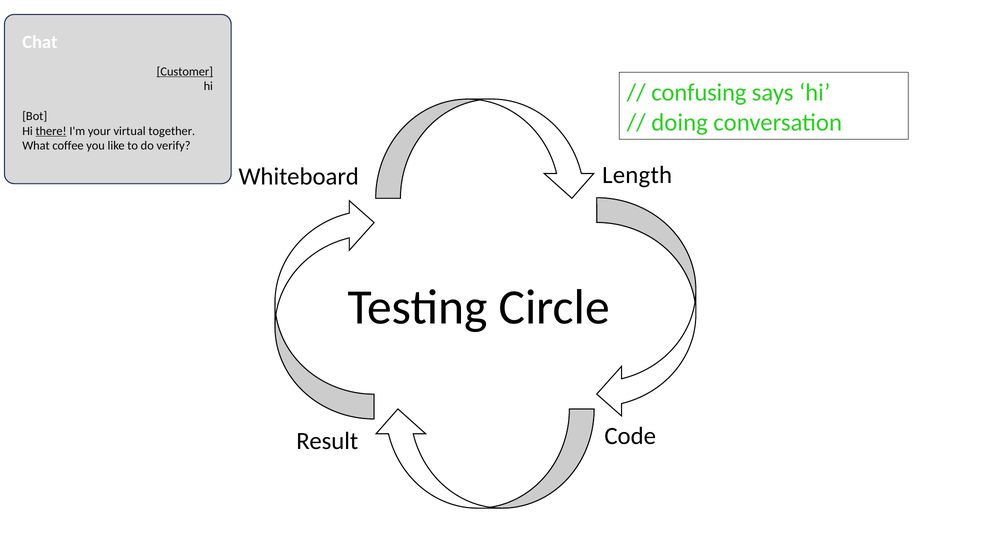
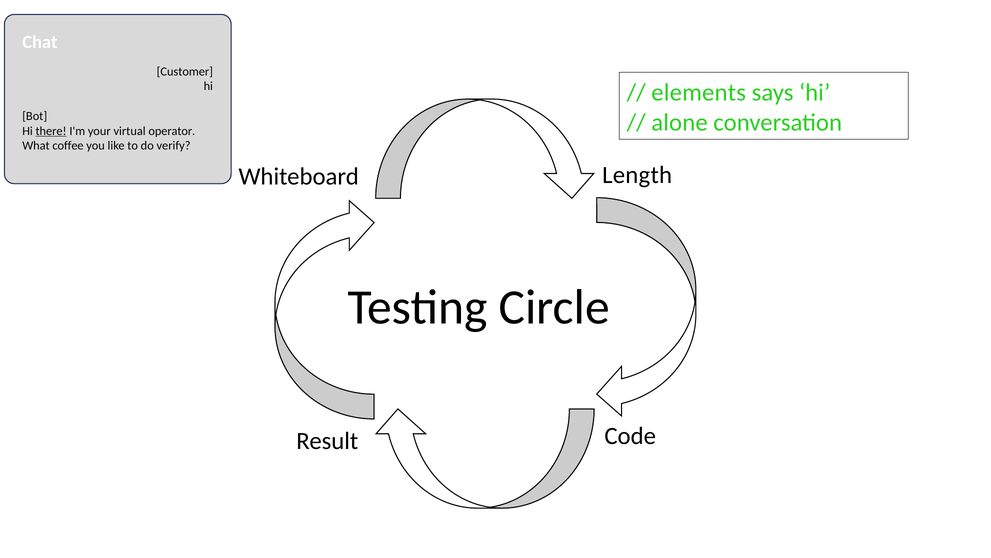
Customer underline: present -> none
confusing: confusing -> elements
doing: doing -> alone
together: together -> operator
